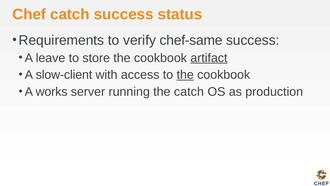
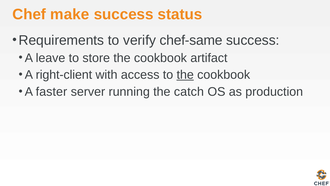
Chef catch: catch -> make
artifact underline: present -> none
slow-client: slow-client -> right-client
works: works -> faster
